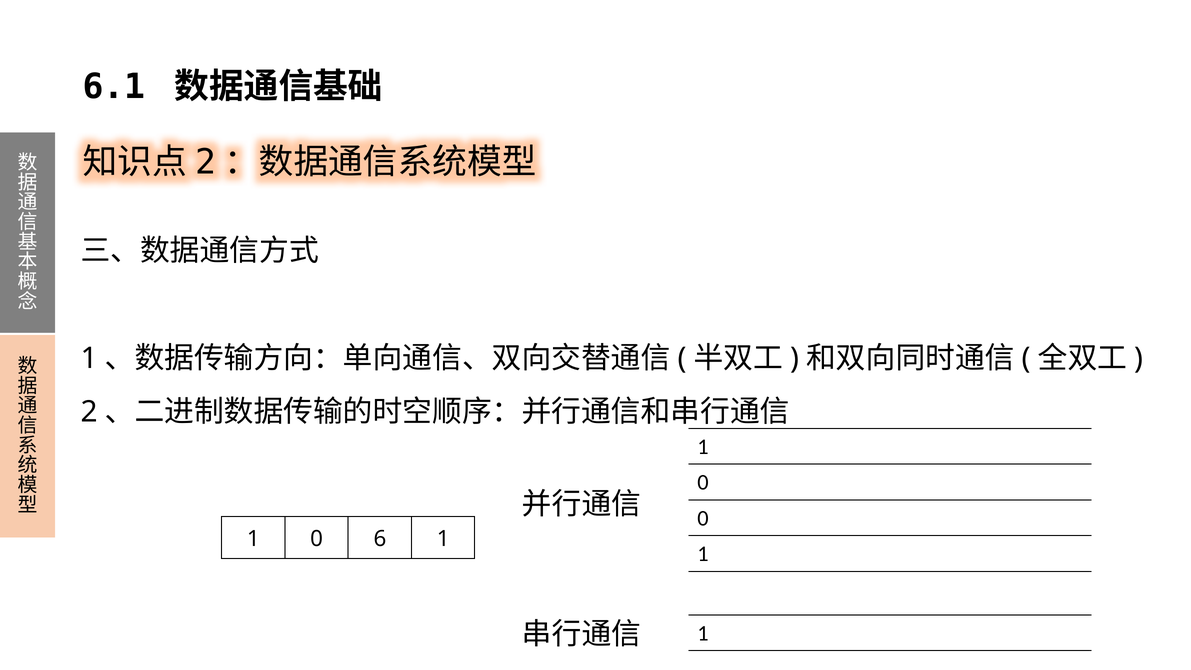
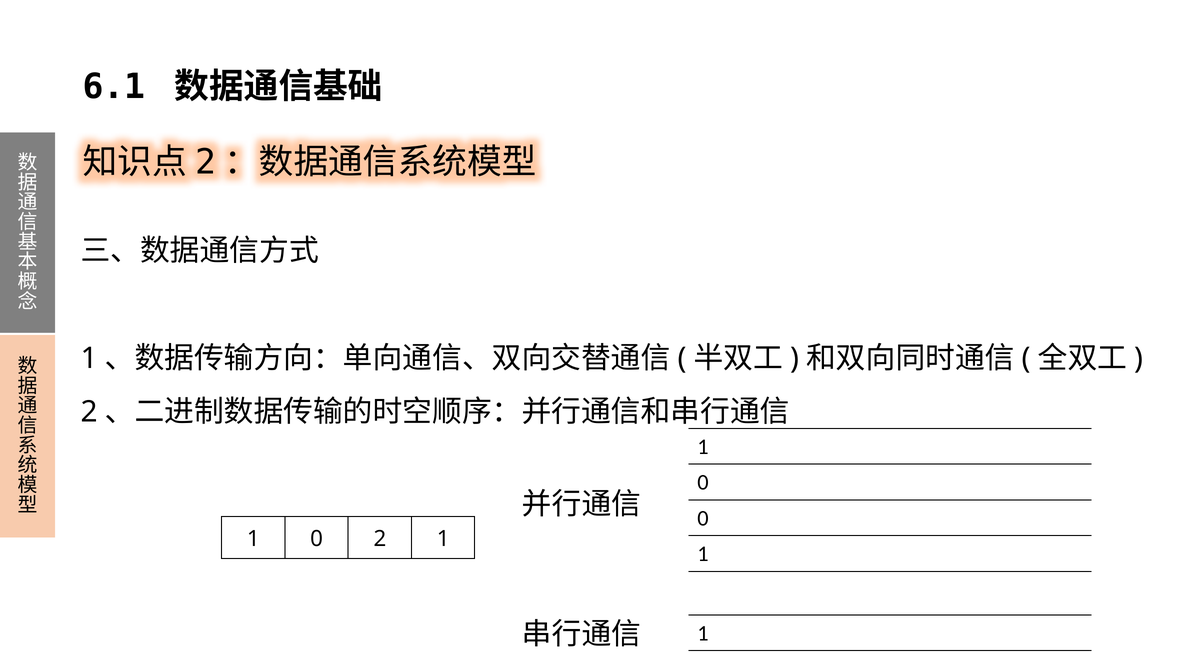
0 6: 6 -> 2
